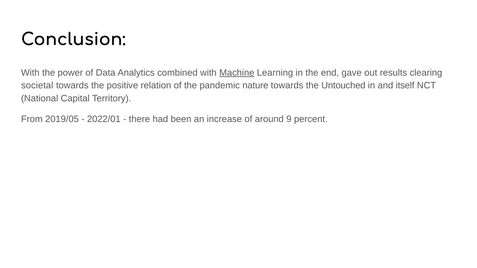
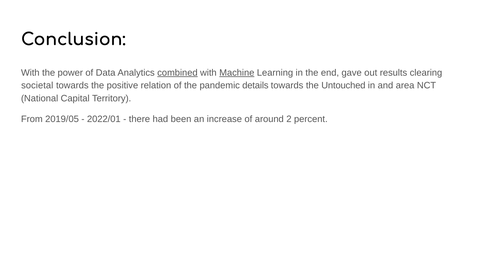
combined underline: none -> present
nature: nature -> details
itself: itself -> area
9: 9 -> 2
